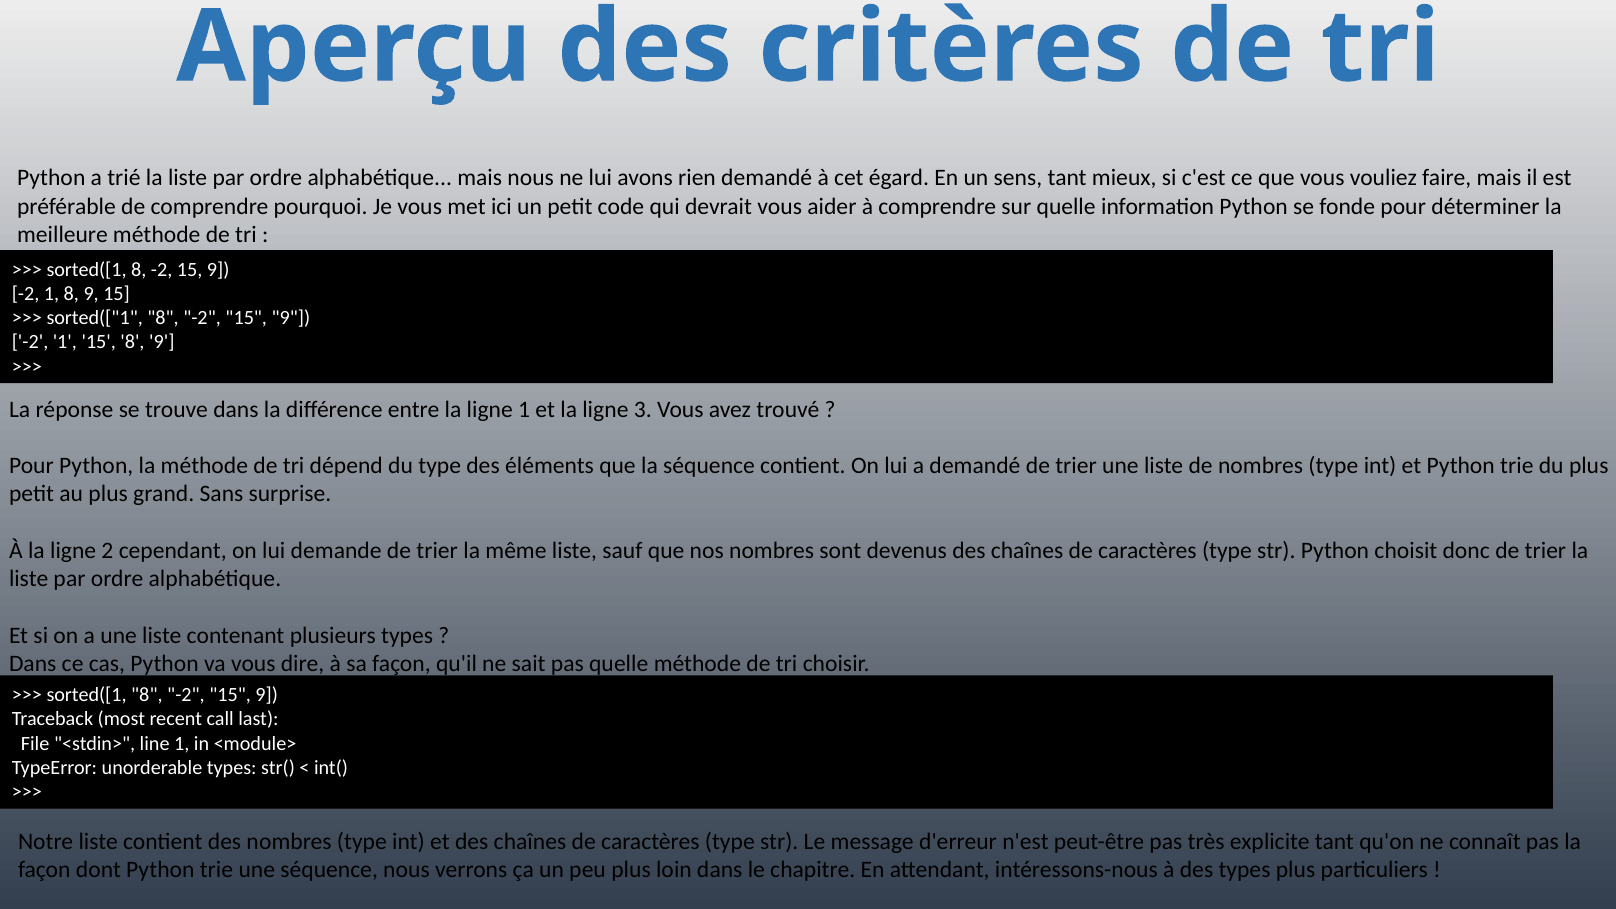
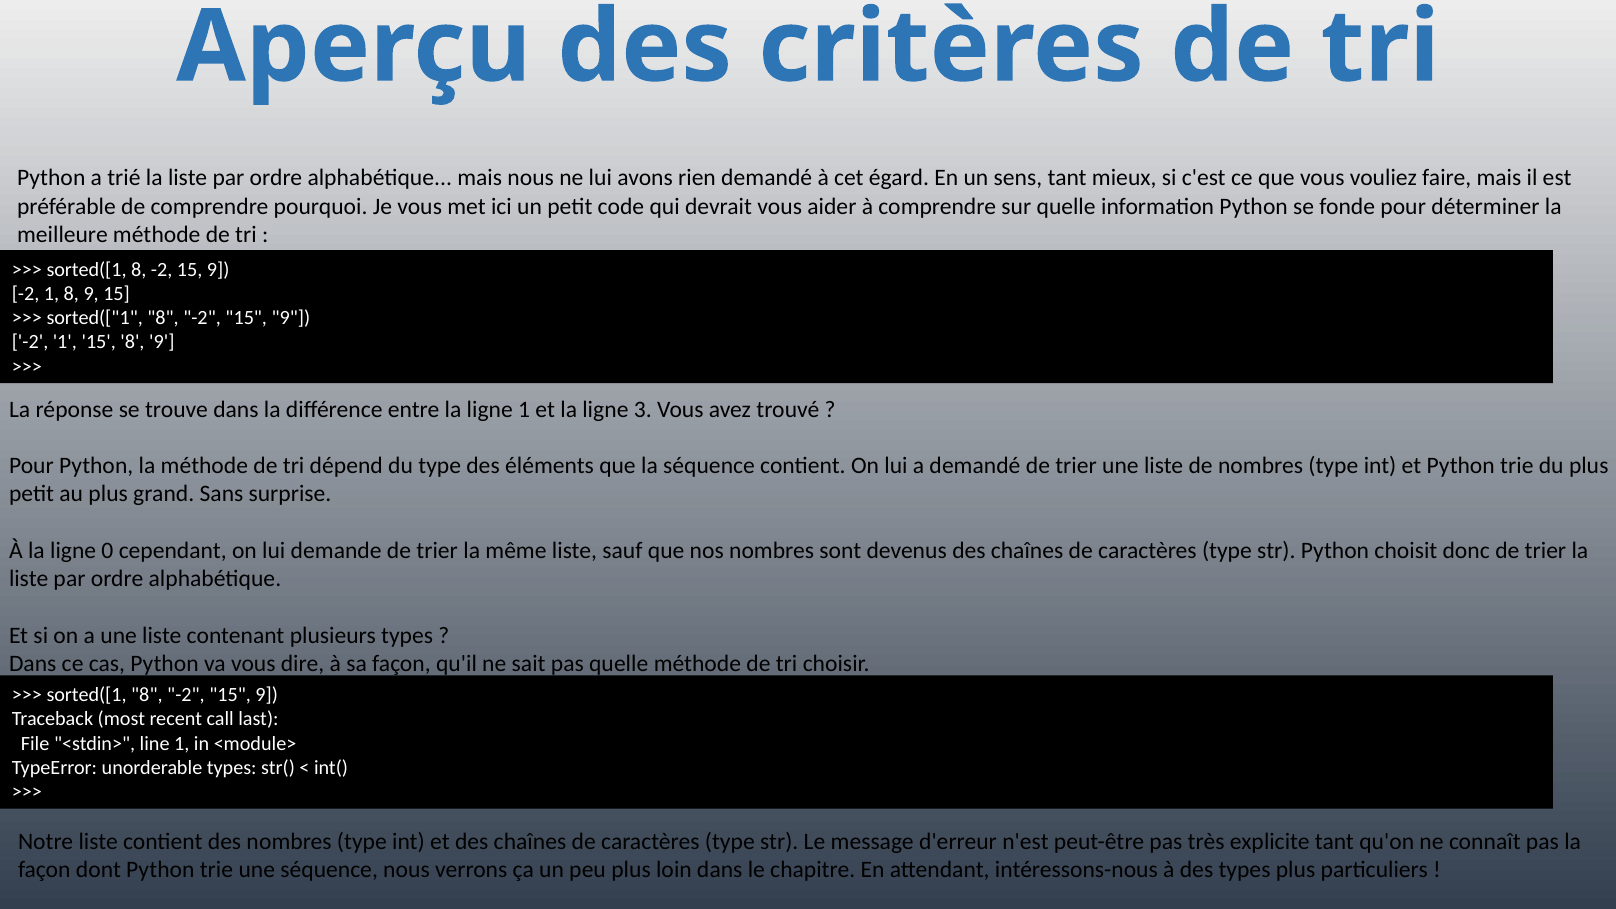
2: 2 -> 0
